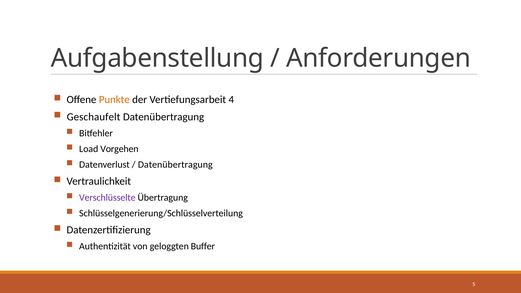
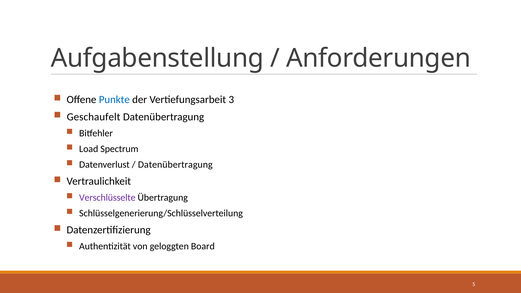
Punkte colour: orange -> blue
4: 4 -> 3
Vorgehen: Vorgehen -> Spectrum
Buffer: Buffer -> Board
